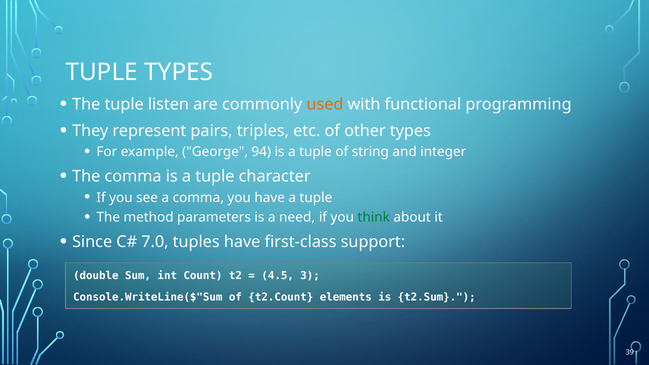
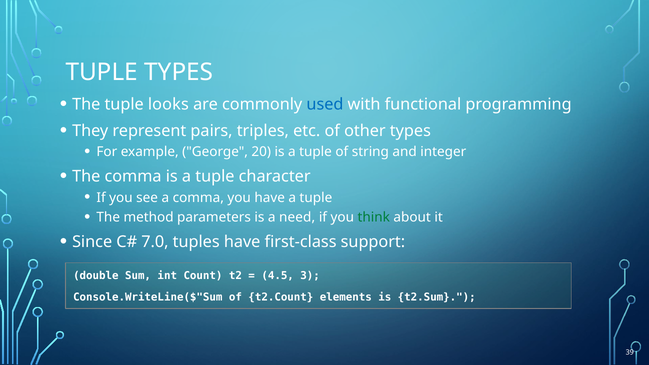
listen: listen -> looks
used colour: orange -> blue
94: 94 -> 20
